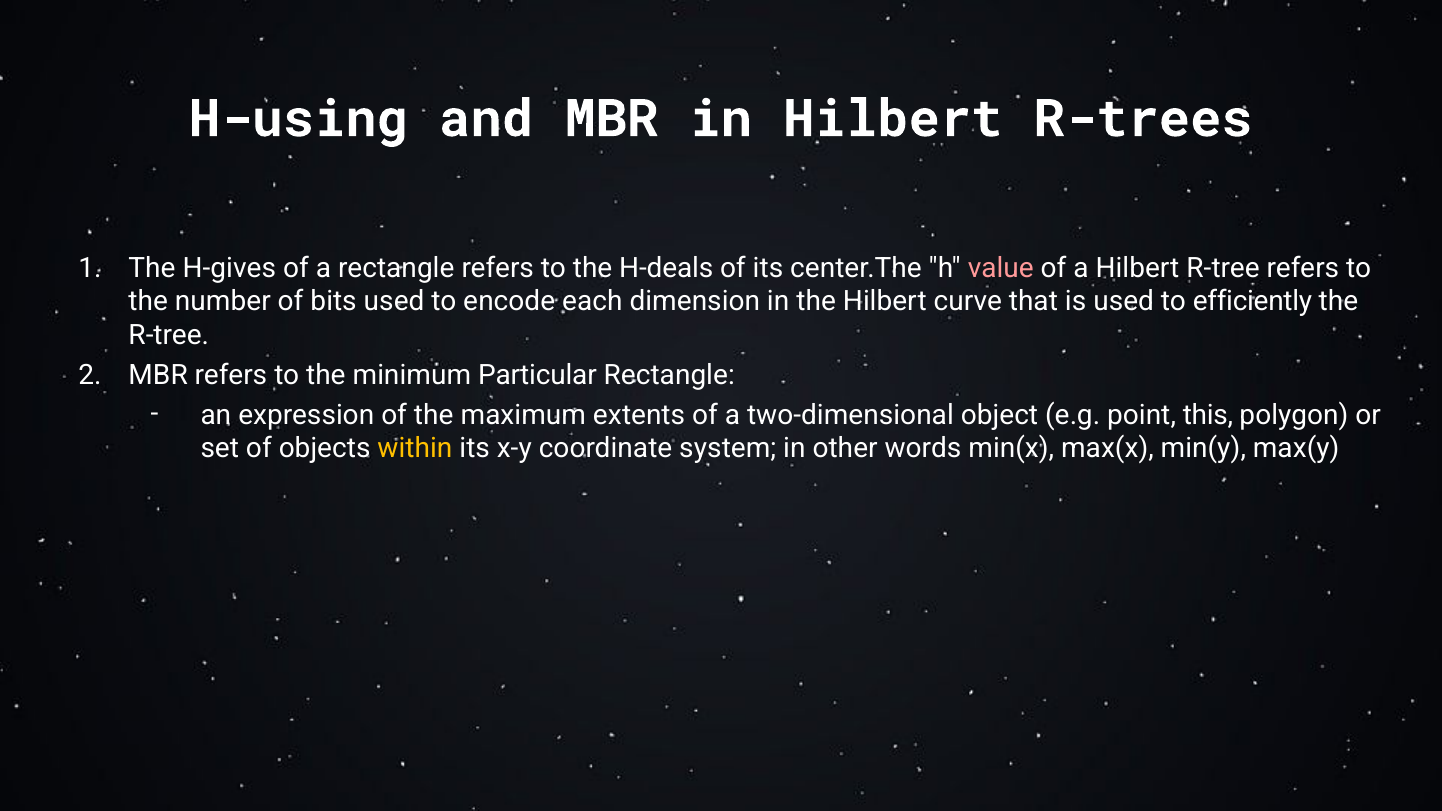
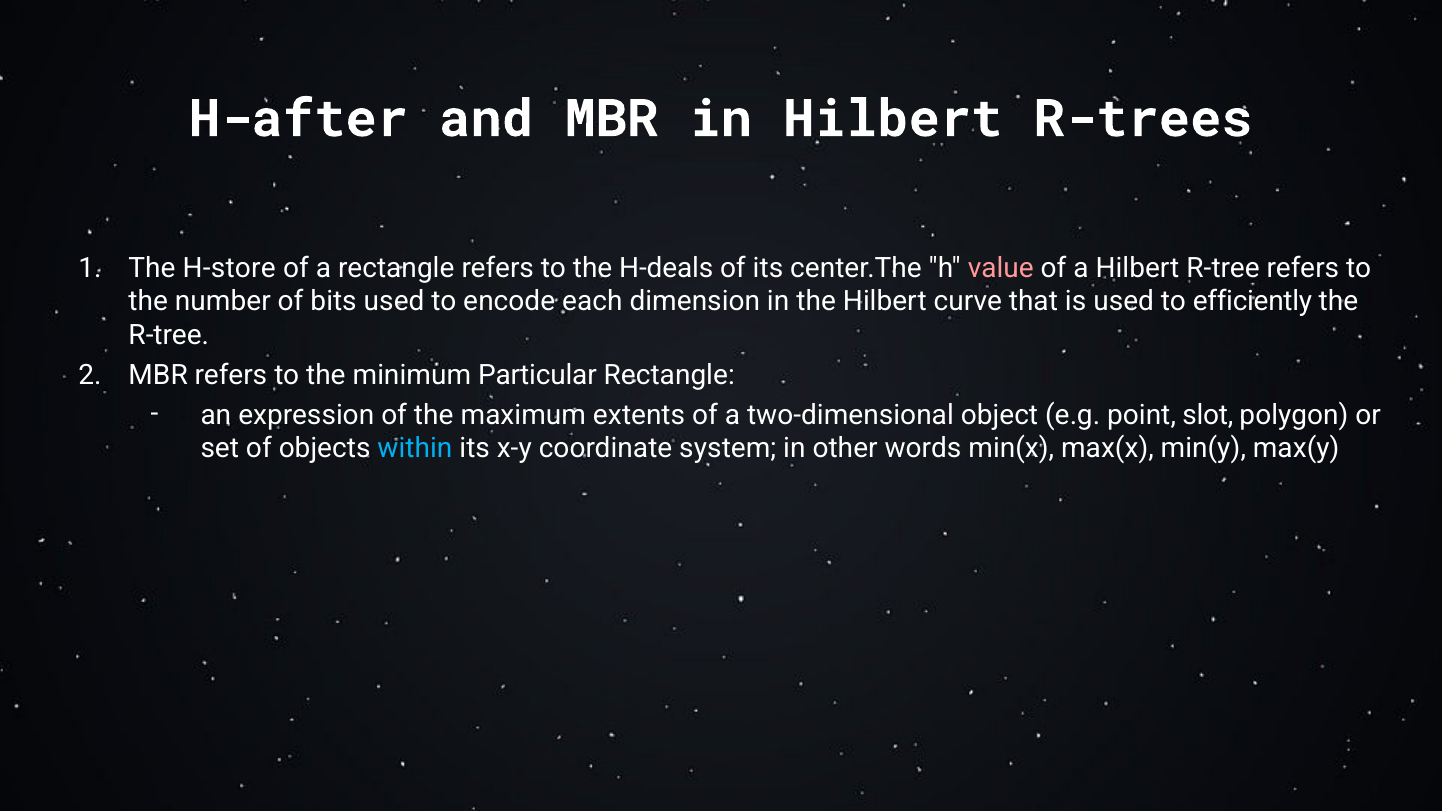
H-using: H-using -> H-after
H-gives: H-gives -> H-store
this: this -> slot
within colour: yellow -> light blue
